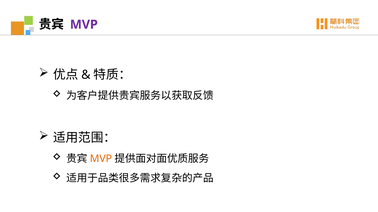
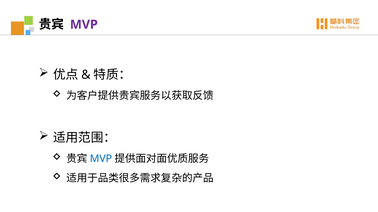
MVP at (101, 159) colour: orange -> blue
